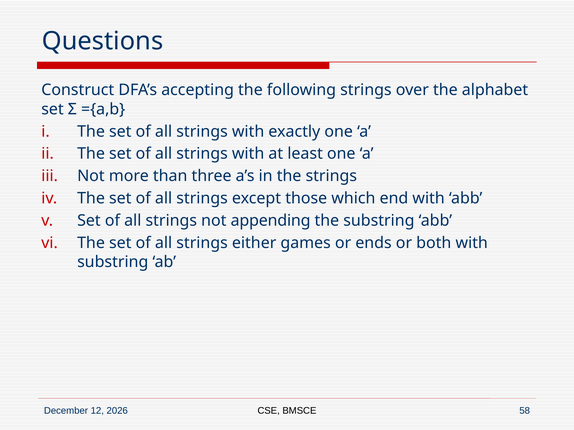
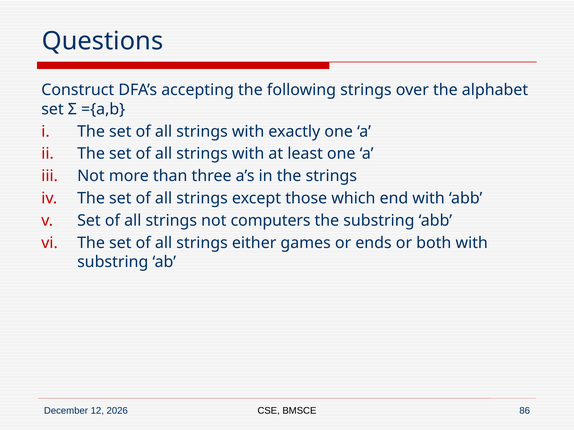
appending: appending -> computers
58: 58 -> 86
